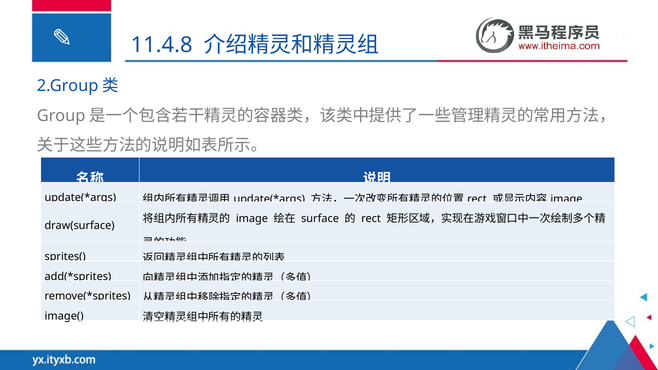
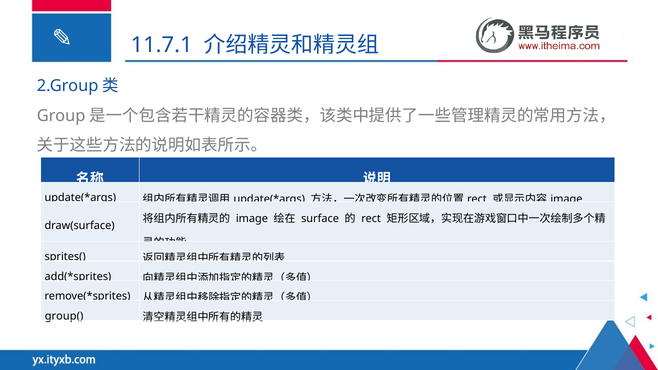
11.4.8: 11.4.8 -> 11.7.1
image(: image( -> group(
